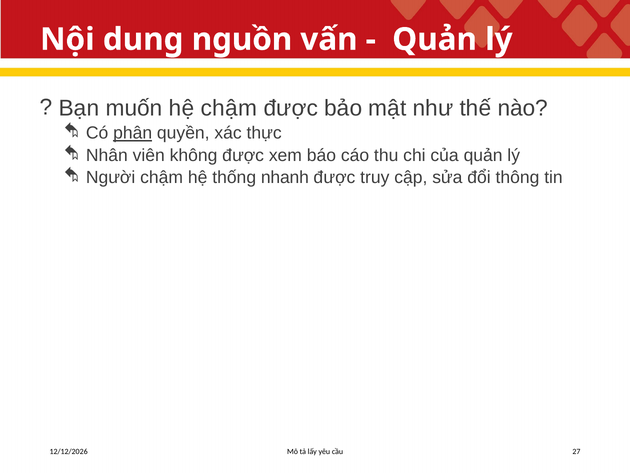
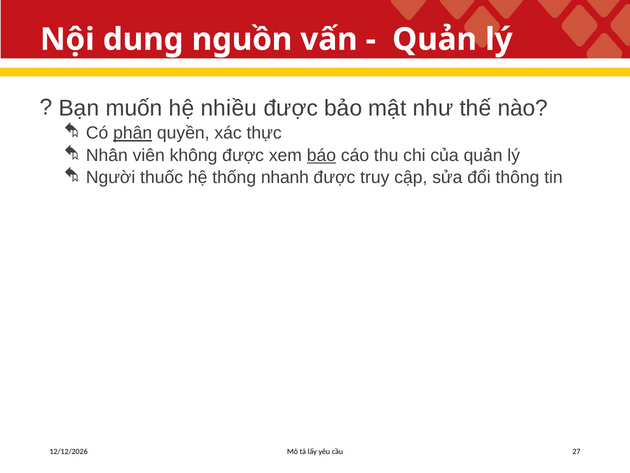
hệ chậm: chậm -> nhiều
báo underline: none -> present
Người chậm: chậm -> thuốc
